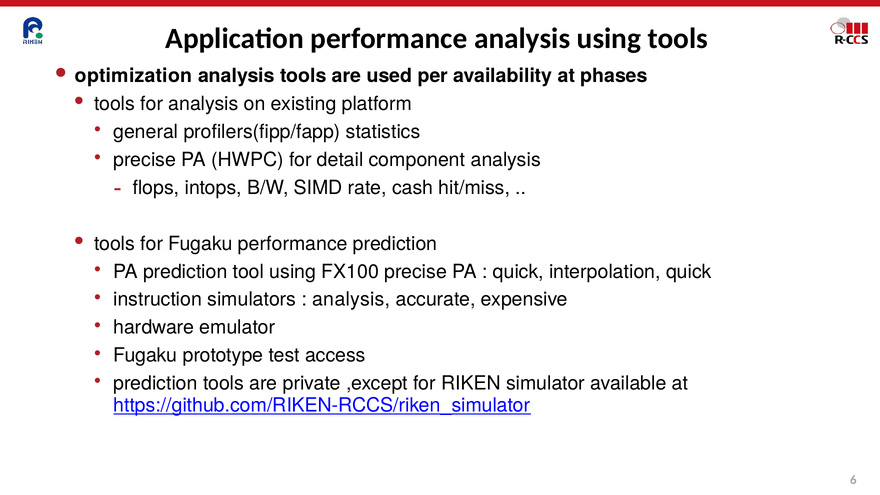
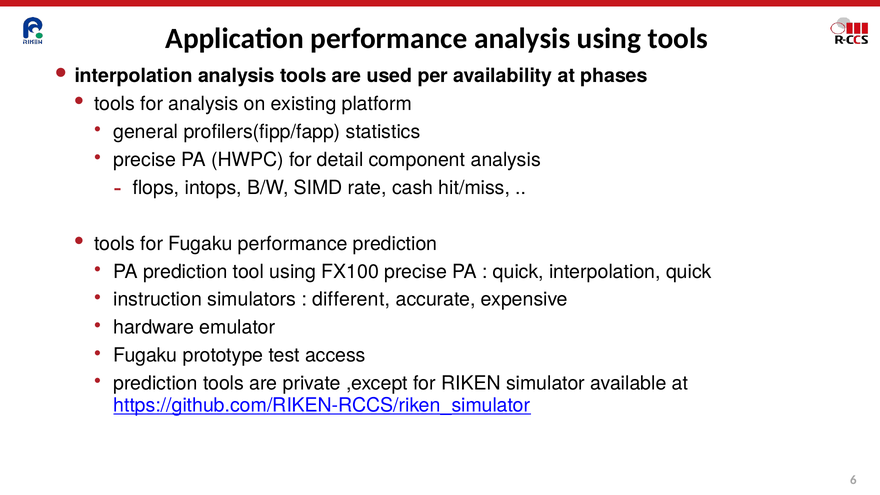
optimization at (134, 76): optimization -> interpolation
analysis at (351, 300): analysis -> different
